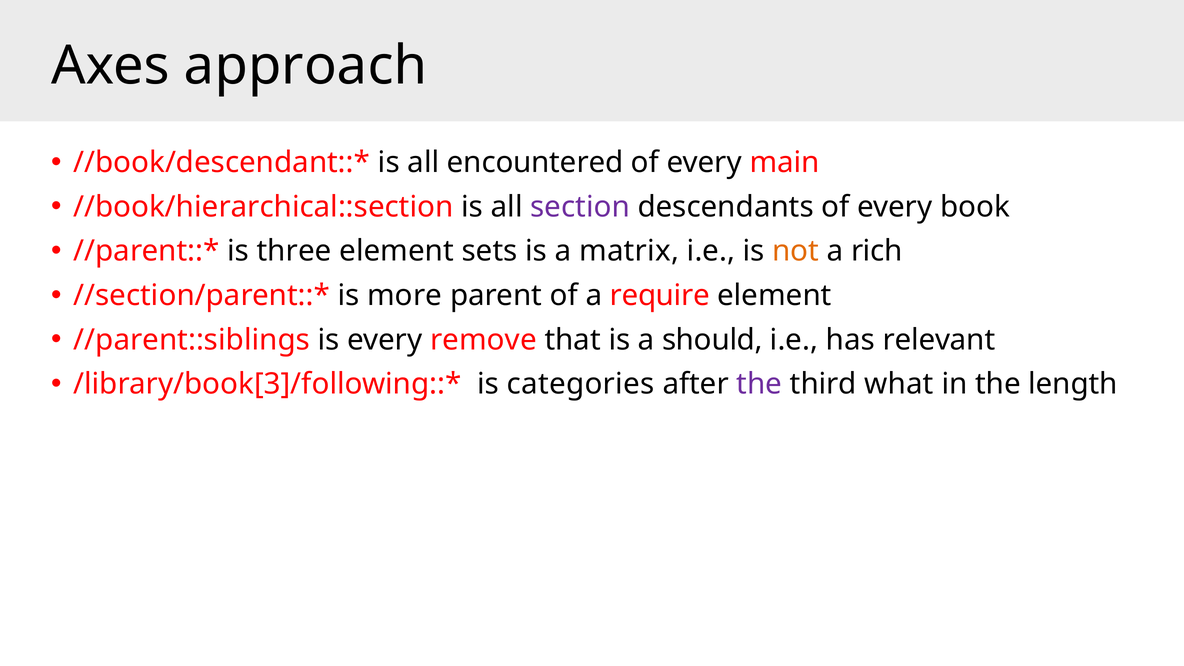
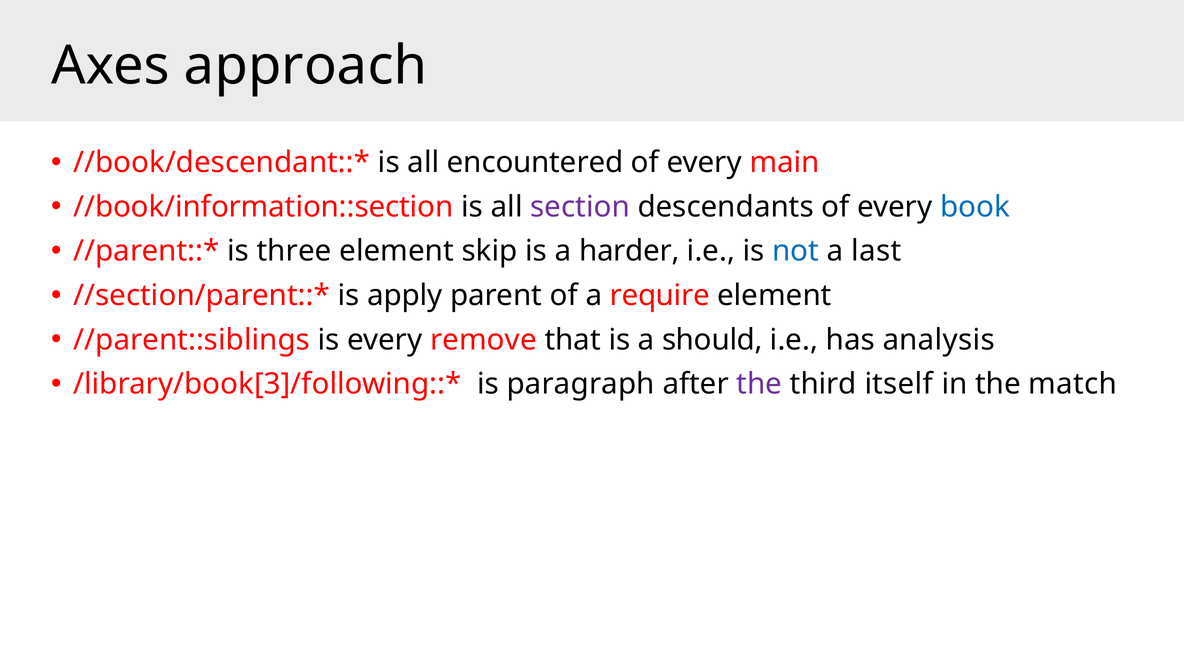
//book/hierarchical::section: //book/hierarchical::section -> //book/information::section
book colour: black -> blue
sets: sets -> skip
matrix: matrix -> harder
not colour: orange -> blue
rich: rich -> last
more: more -> apply
relevant: relevant -> analysis
categories: categories -> paragraph
what: what -> itself
length: length -> match
